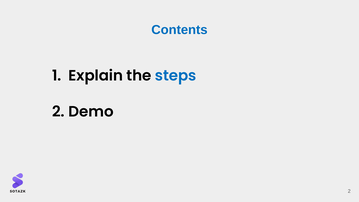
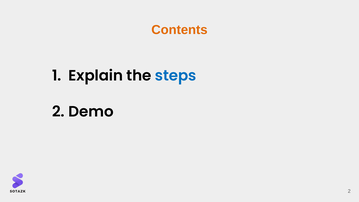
Contents colour: blue -> orange
